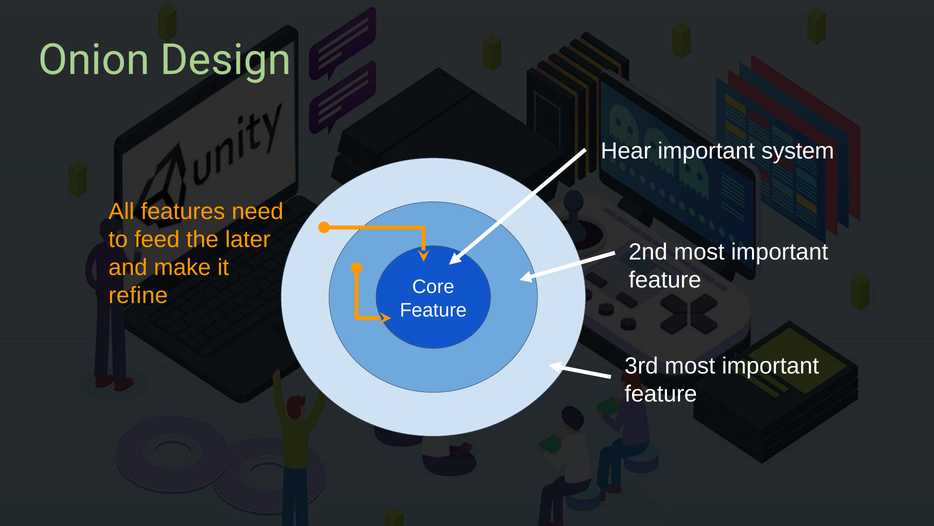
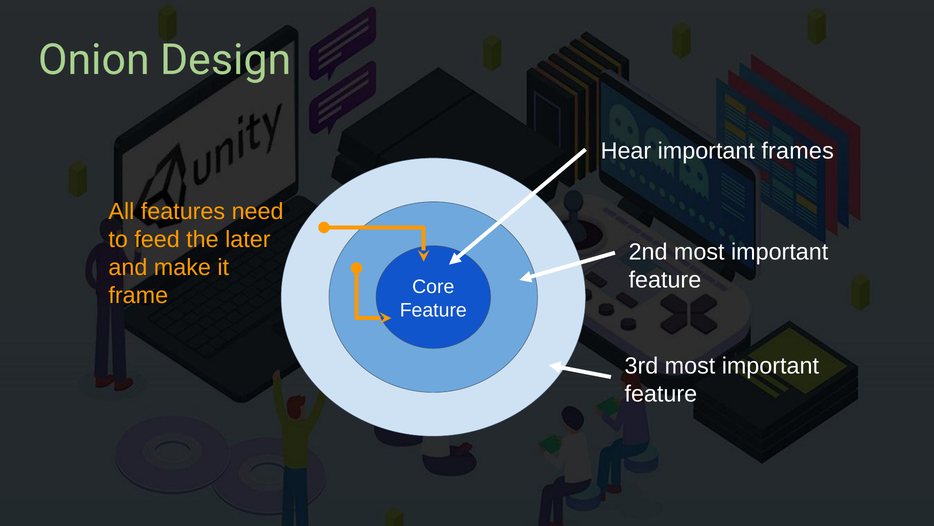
system: system -> frames
refine: refine -> frame
